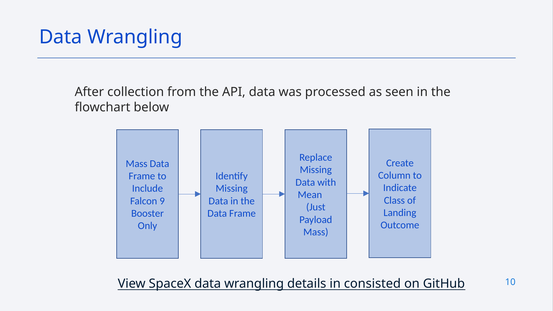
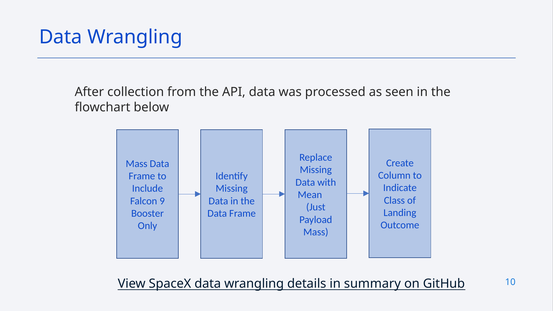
consisted: consisted -> summary
